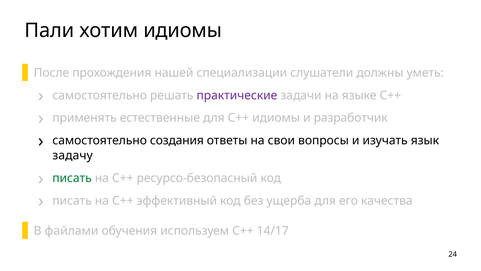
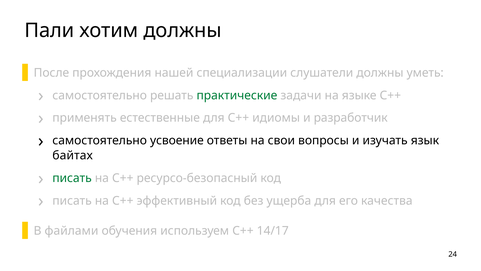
хотим идиомы: идиомы -> должны
практические colour: purple -> green
создания: создания -> усвоение
задачу: задачу -> байтах
